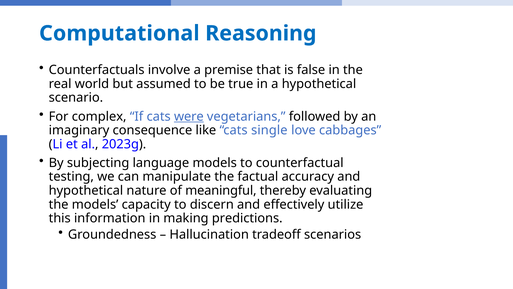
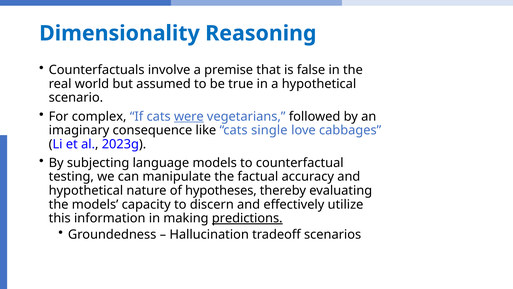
Computational: Computational -> Dimensionality
meaningful: meaningful -> hypotheses
predictions underline: none -> present
